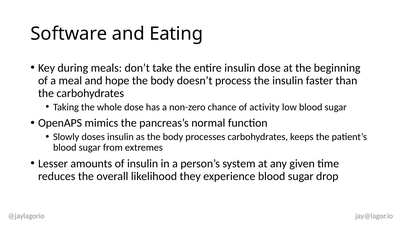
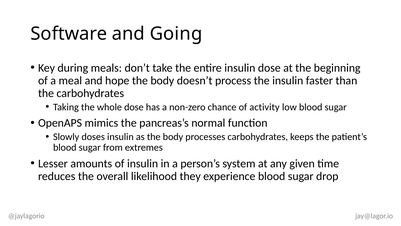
Eating: Eating -> Going
